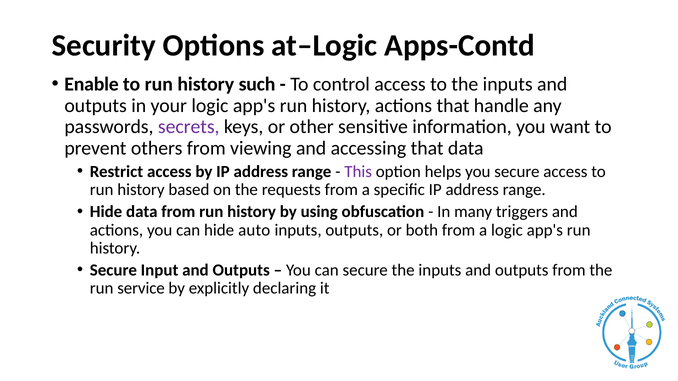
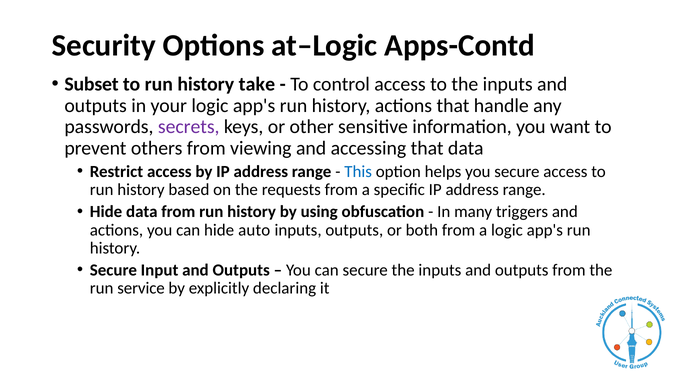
Enable: Enable -> Subset
such: such -> take
This colour: purple -> blue
